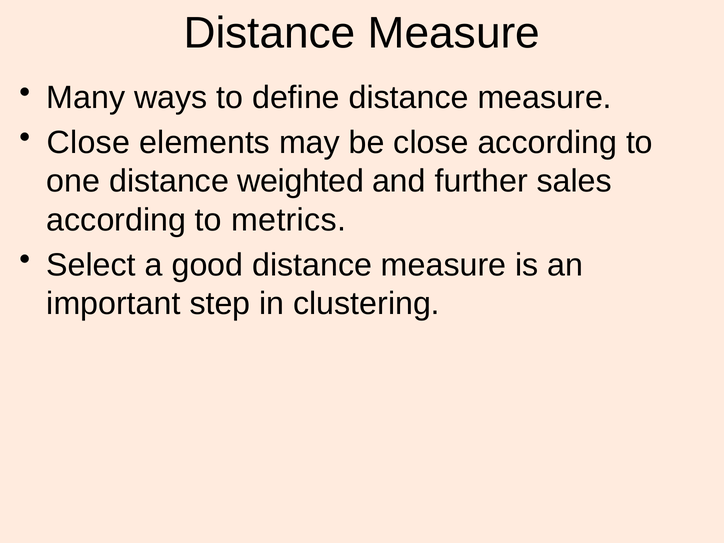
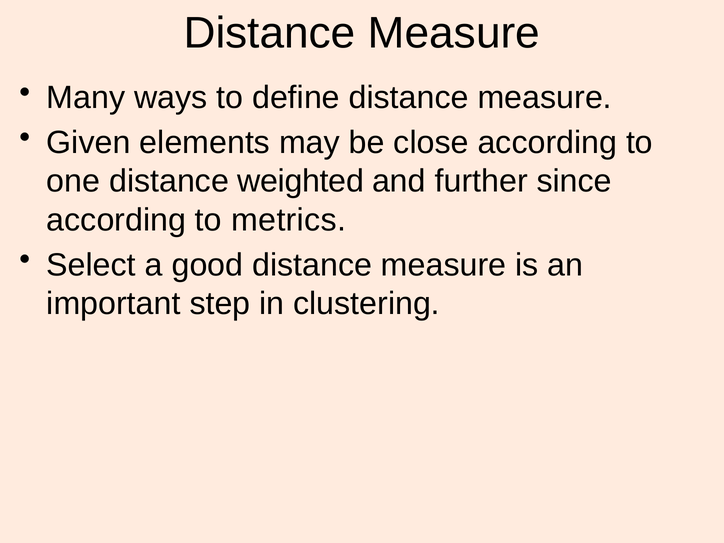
Close at (88, 143): Close -> Given
sales: sales -> since
